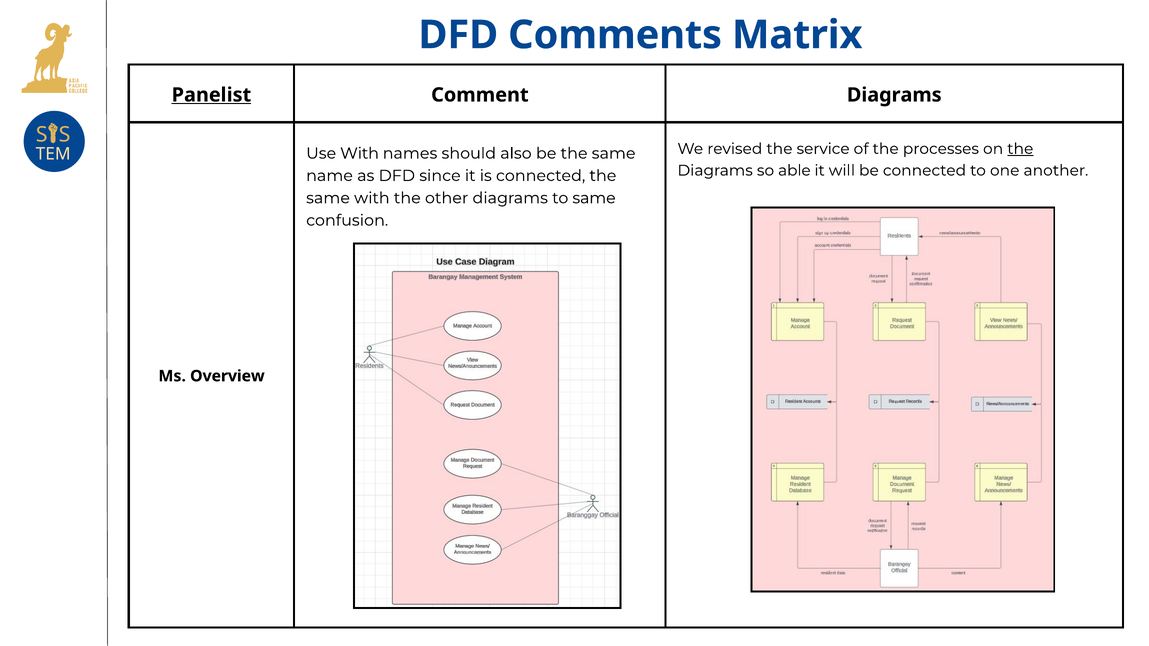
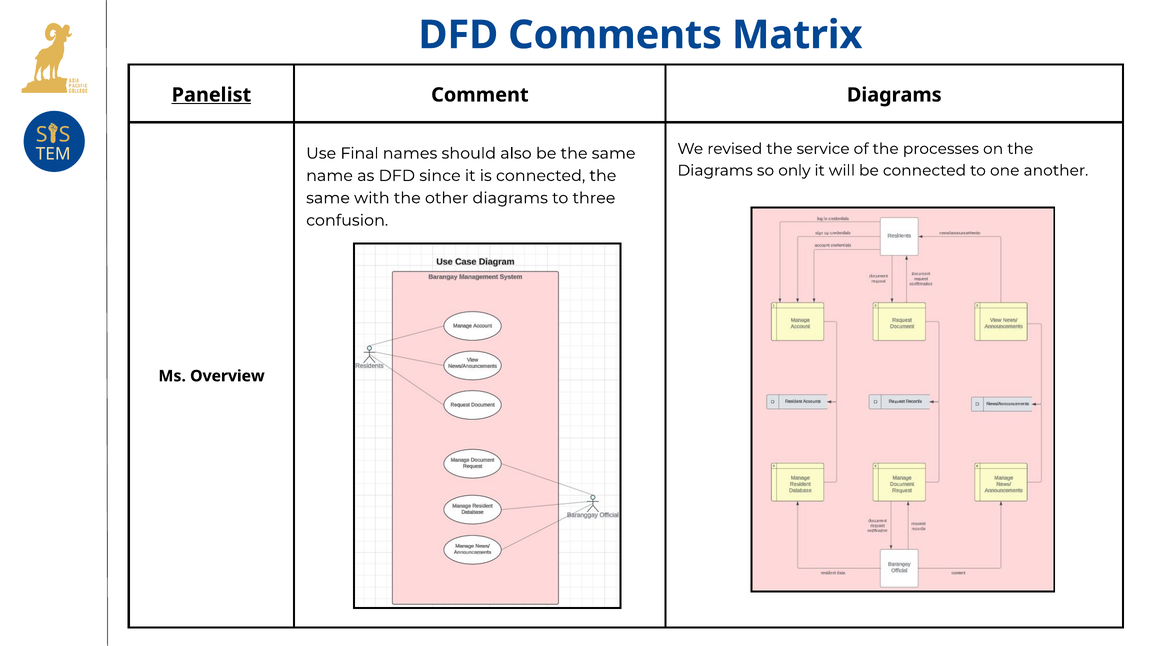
the at (1020, 149) underline: present -> none
Use With: With -> Final
able: able -> only
to same: same -> three
